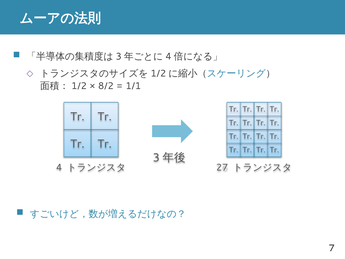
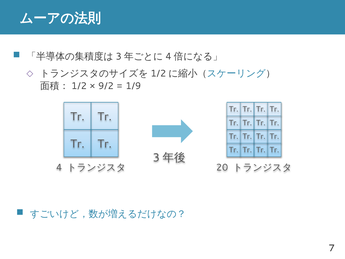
8/2: 8/2 -> 9/2
1/1: 1/1 -> 1/9
27: 27 -> 20
